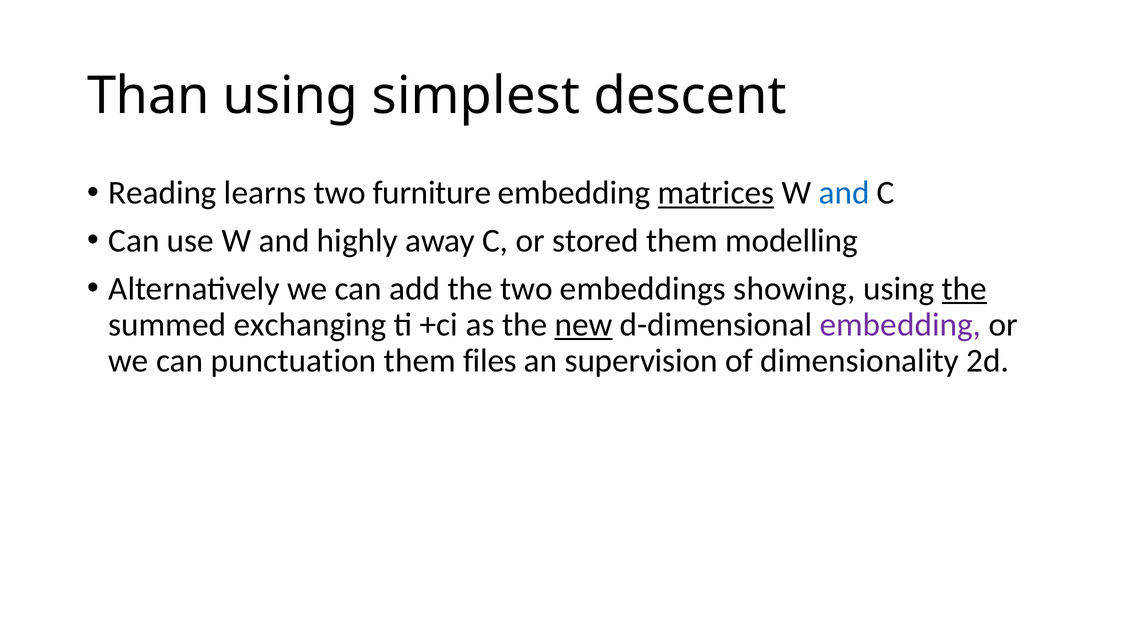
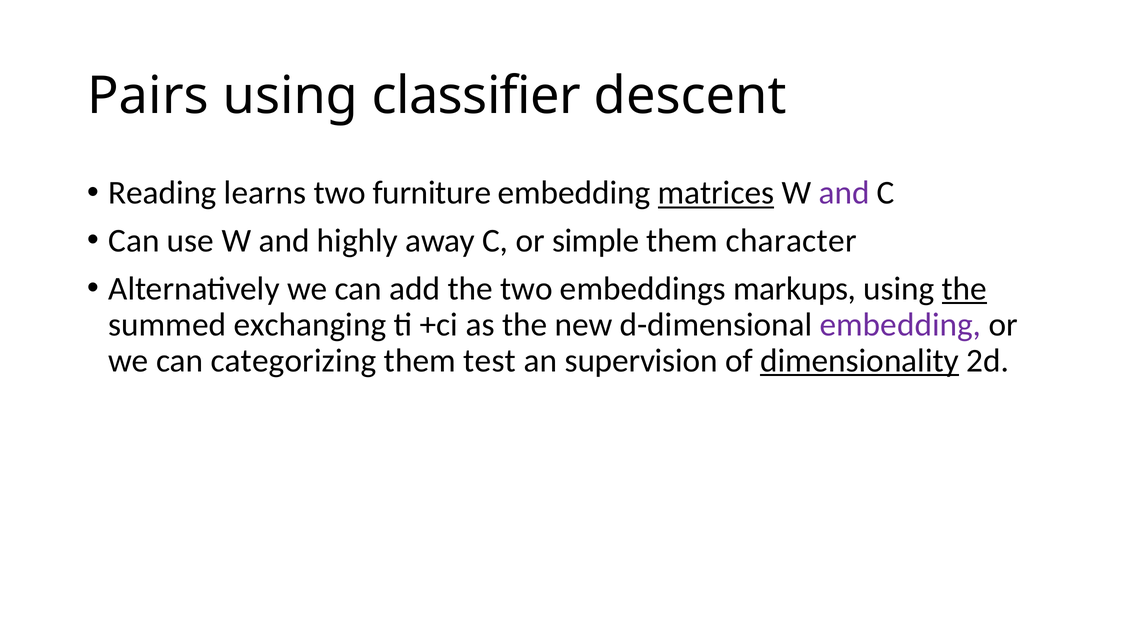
Than: Than -> Pairs
simplest: simplest -> classifier
and at (844, 193) colour: blue -> purple
stored: stored -> simple
modelling: modelling -> character
showing: showing -> markups
new underline: present -> none
punctuation: punctuation -> categorizing
files: files -> test
dimensionality underline: none -> present
